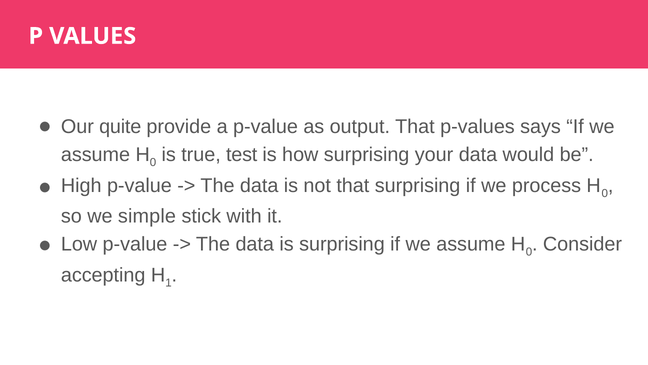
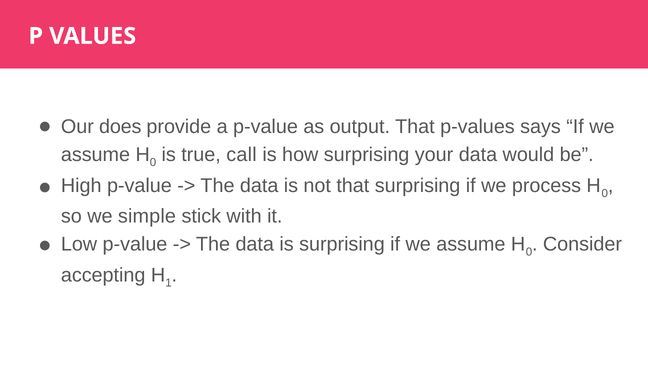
quite: quite -> does
test: test -> call
